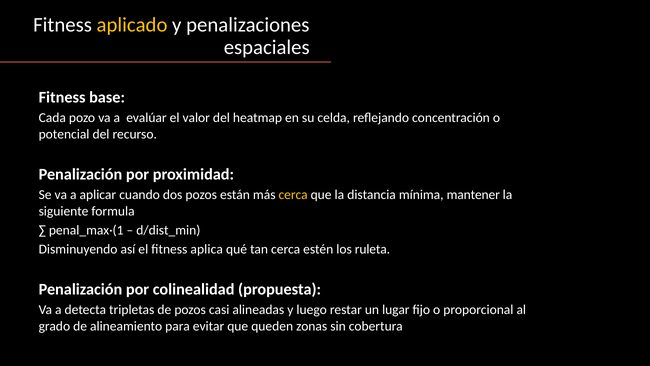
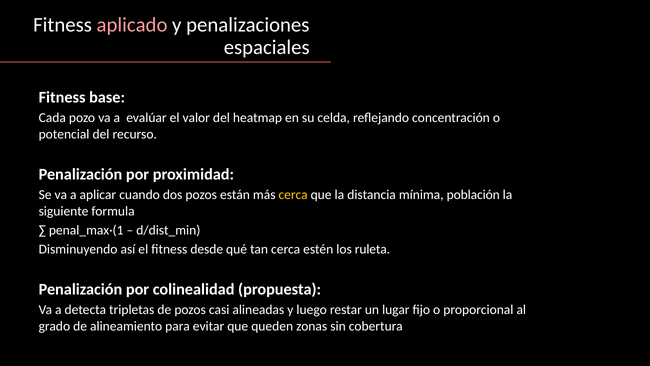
aplicado colour: yellow -> pink
mantener: mantener -> población
aplica: aplica -> desde
